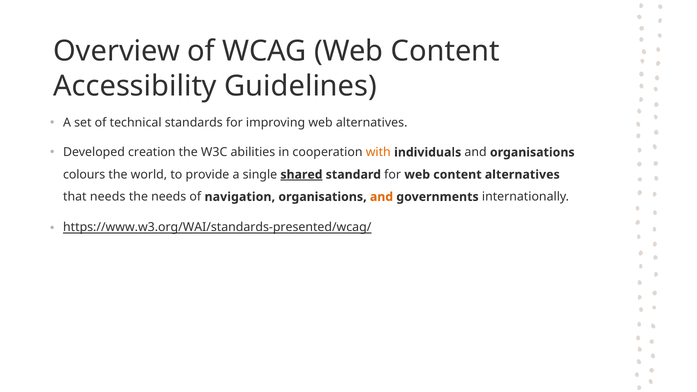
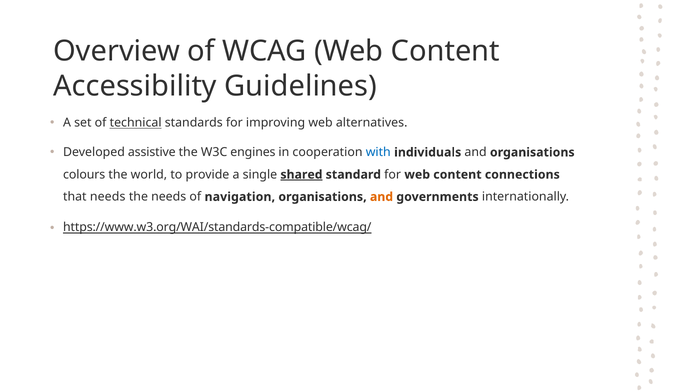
technical underline: none -> present
creation: creation -> assistive
abilities: abilities -> engines
with colour: orange -> blue
content alternatives: alternatives -> connections
https://www.w3.org/WAI/standards-presented/wcag/: https://www.w3.org/WAI/standards-presented/wcag/ -> https://www.w3.org/WAI/standards-compatible/wcag/
